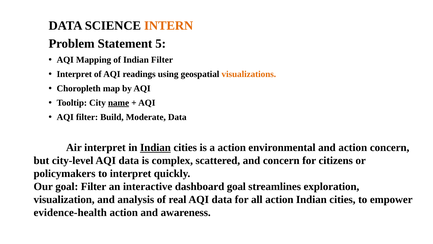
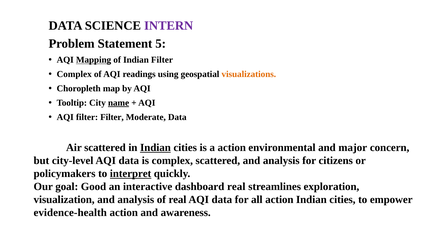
INTERN colour: orange -> purple
Mapping underline: none -> present
Interpret at (74, 74): Interpret -> Complex
filter Build: Build -> Filter
Air interpret: interpret -> scattered
and action: action -> major
scattered and concern: concern -> analysis
interpret at (131, 173) underline: none -> present
goal Filter: Filter -> Good
dashboard goal: goal -> real
